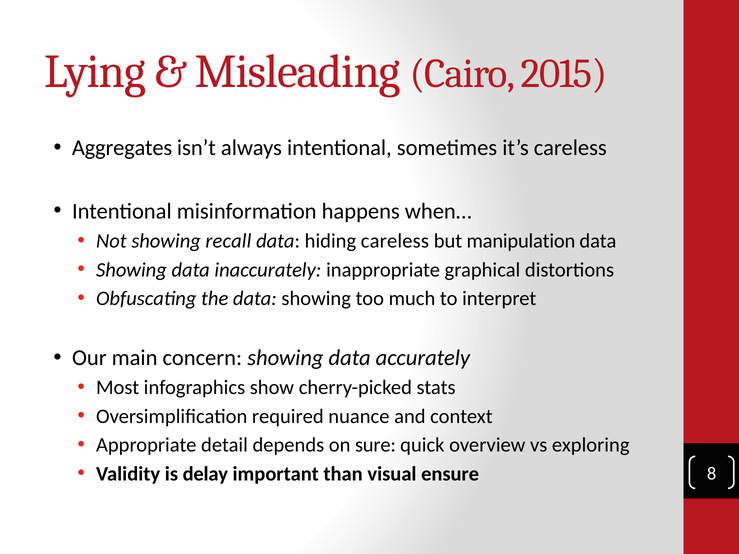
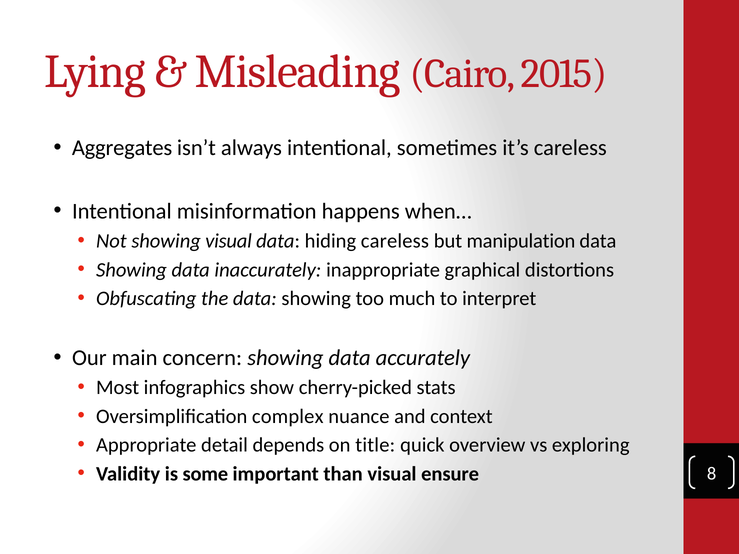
showing recall: recall -> visual
required: required -> complex
sure: sure -> title
delay: delay -> some
